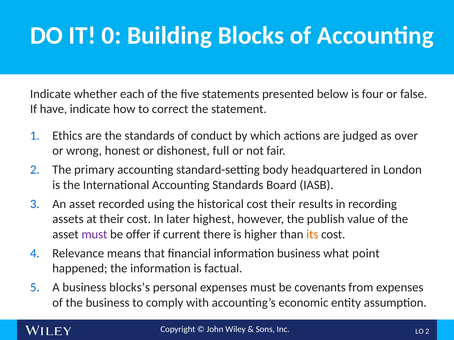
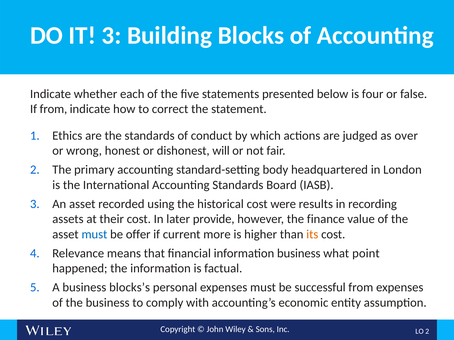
IT 0: 0 -> 3
If have: have -> from
full: full -> will
cost their: their -> were
highest: highest -> provide
publish: publish -> finance
must at (94, 235) colour: purple -> blue
there: there -> more
covenants: covenants -> successful
